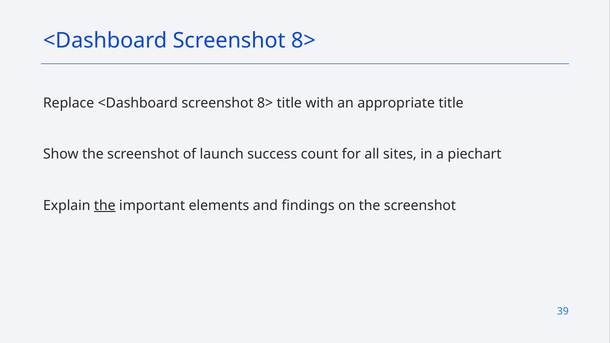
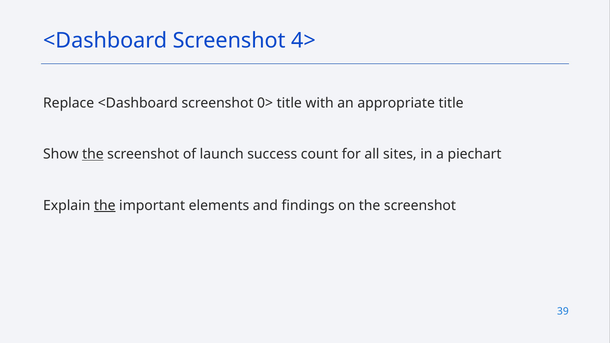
8> at (303, 41): 8> -> 4>
Replace <Dashboard screenshot 8>: 8> -> 0>
the at (93, 154) underline: none -> present
